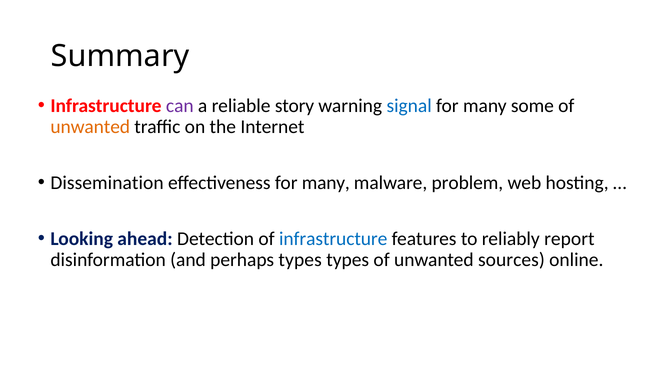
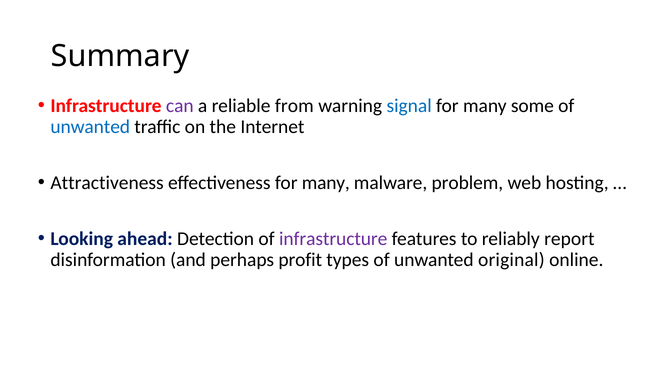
story: story -> from
unwanted at (90, 127) colour: orange -> blue
Dissemination: Dissemination -> Attractiveness
infrastructure at (333, 239) colour: blue -> purple
perhaps types: types -> profit
sources: sources -> original
